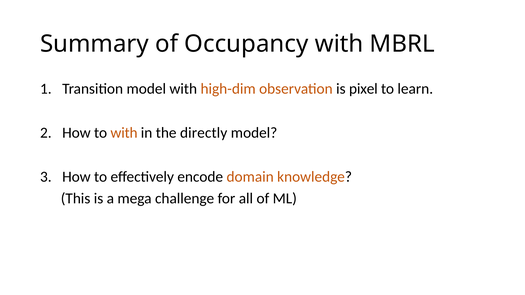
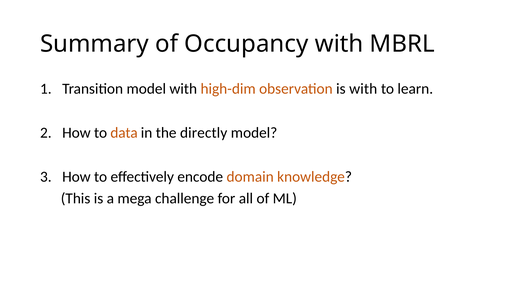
is pixel: pixel -> with
to with: with -> data
